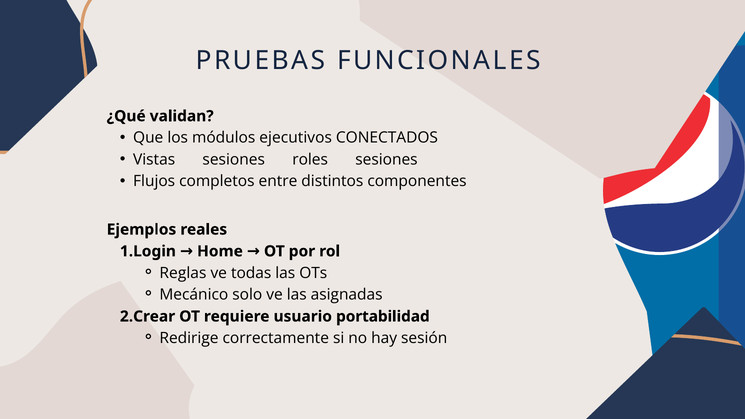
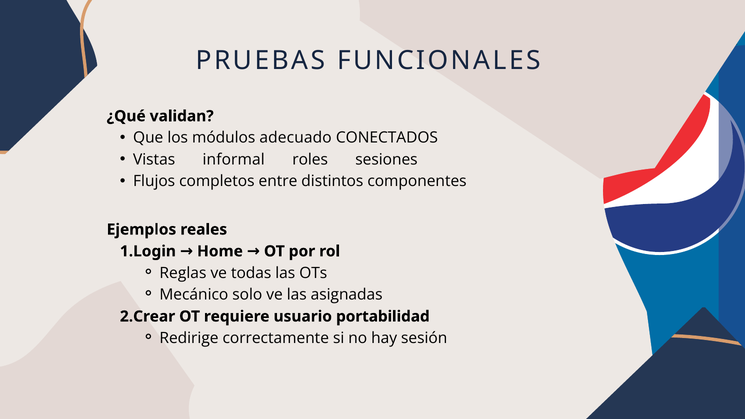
ejecutivos: ejecutivos -> adecuado
Vistas sesiones: sesiones -> informal
